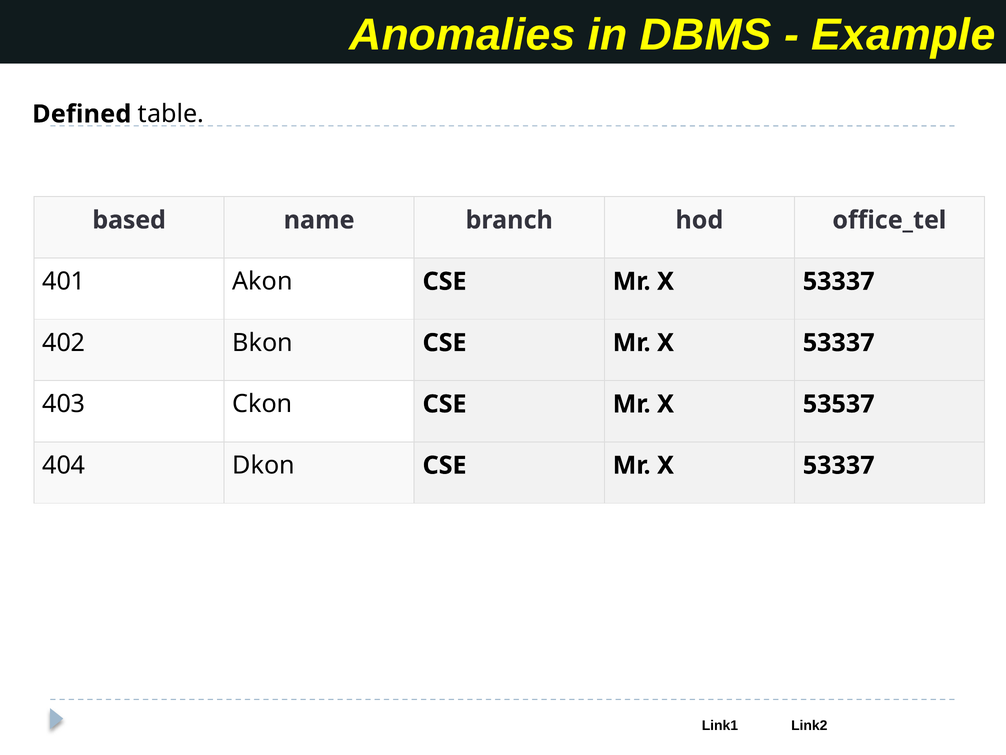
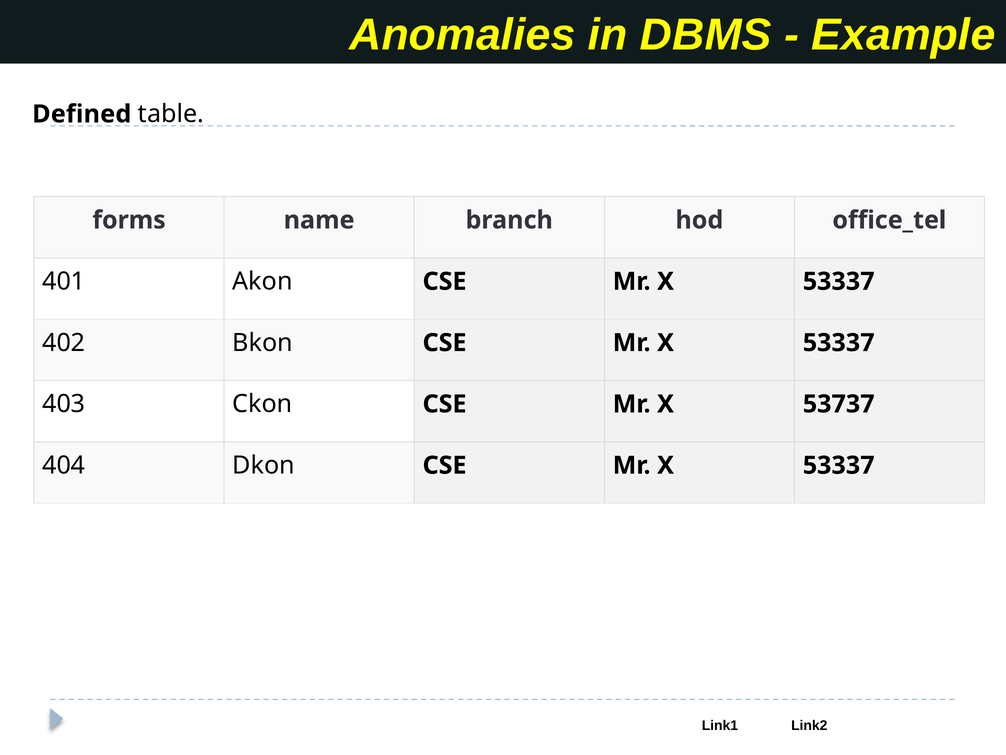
based: based -> forms
53537: 53537 -> 53737
